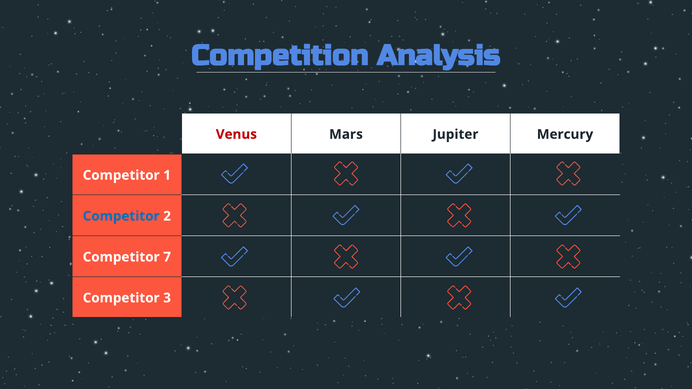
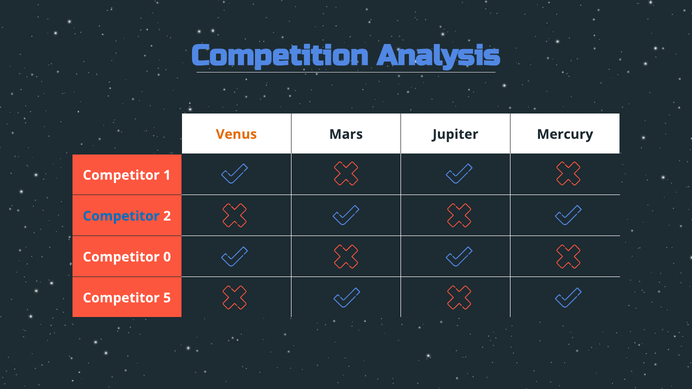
Venus colour: red -> orange
7: 7 -> 0
3: 3 -> 5
